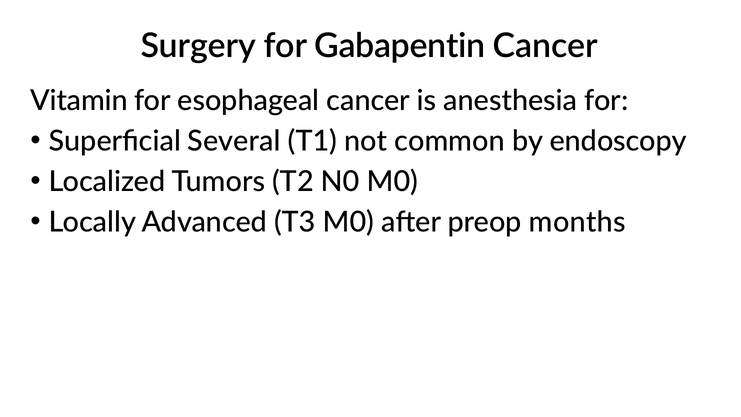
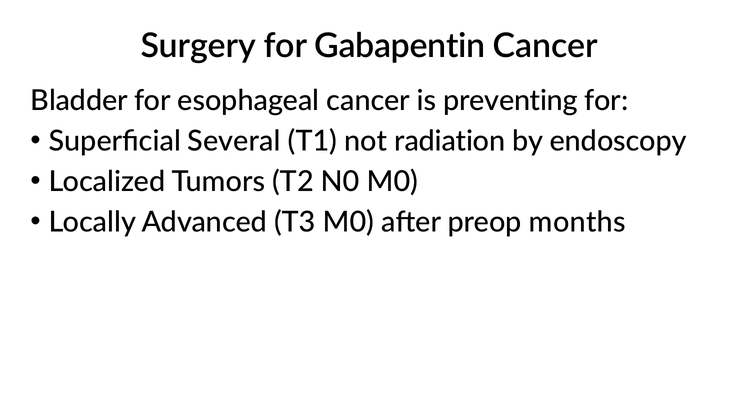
Vitamin: Vitamin -> Bladder
anesthesia: anesthesia -> preventing
common: common -> radiation
